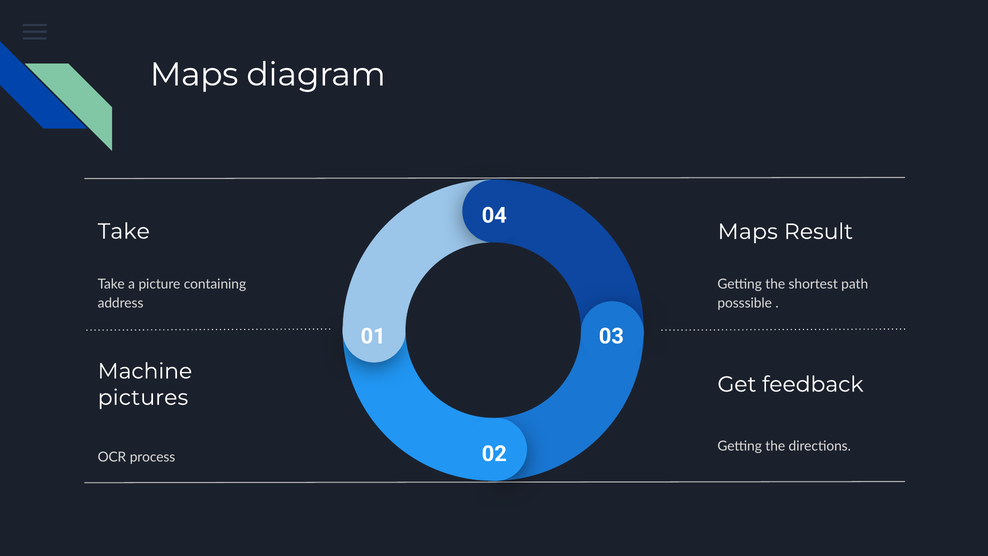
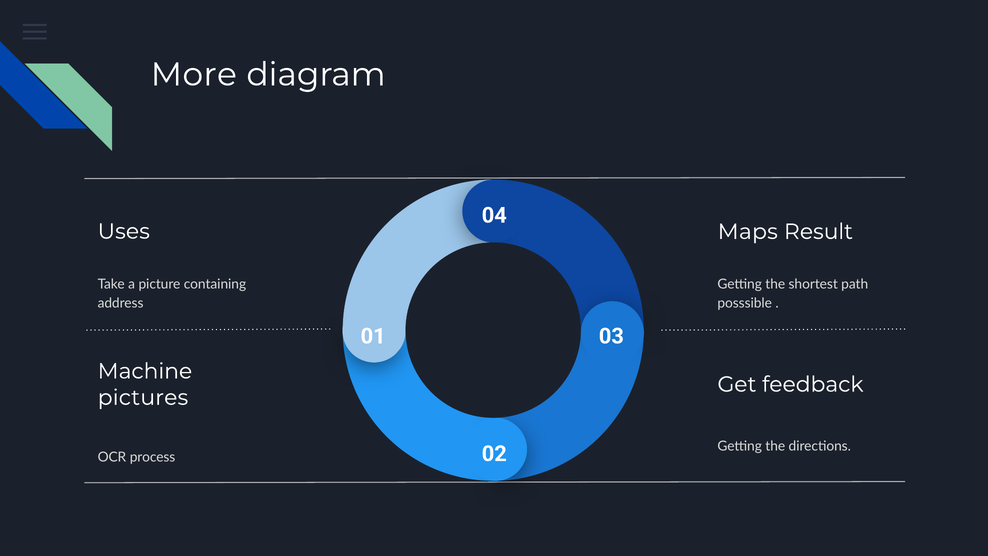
Maps at (194, 75): Maps -> More
Take at (124, 231): Take -> Uses
